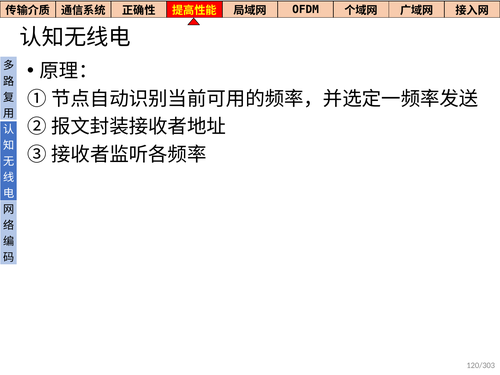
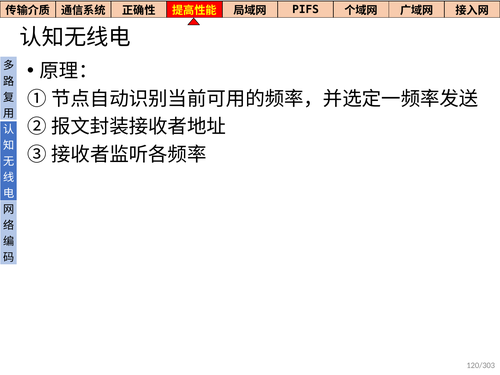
OFDM: OFDM -> PIFS
